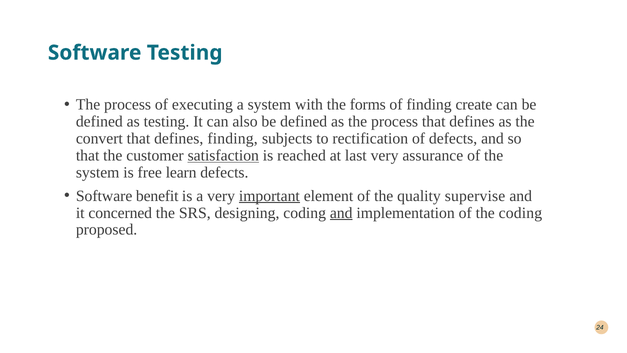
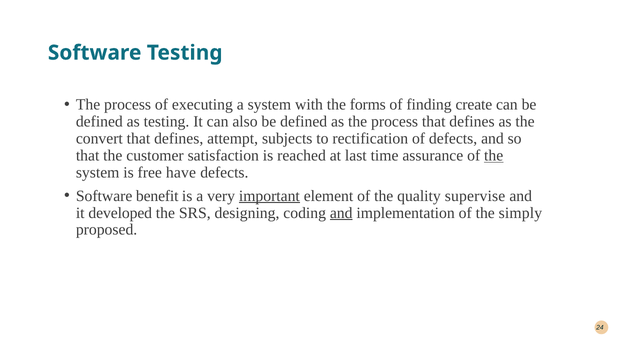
defines finding: finding -> attempt
satisfaction underline: present -> none
last very: very -> time
the at (494, 155) underline: none -> present
learn: learn -> have
concerned: concerned -> developed
the coding: coding -> simply
